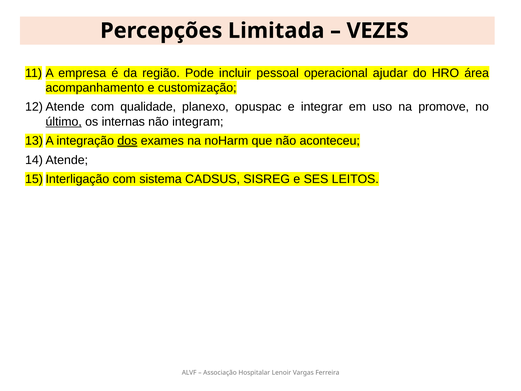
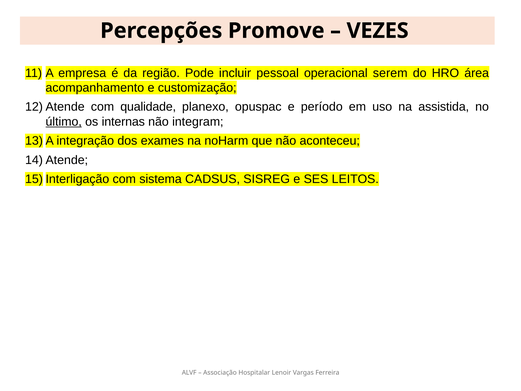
Limitada: Limitada -> Promove
ajudar: ajudar -> serem
integrar: integrar -> período
promove: promove -> assistida
dos underline: present -> none
